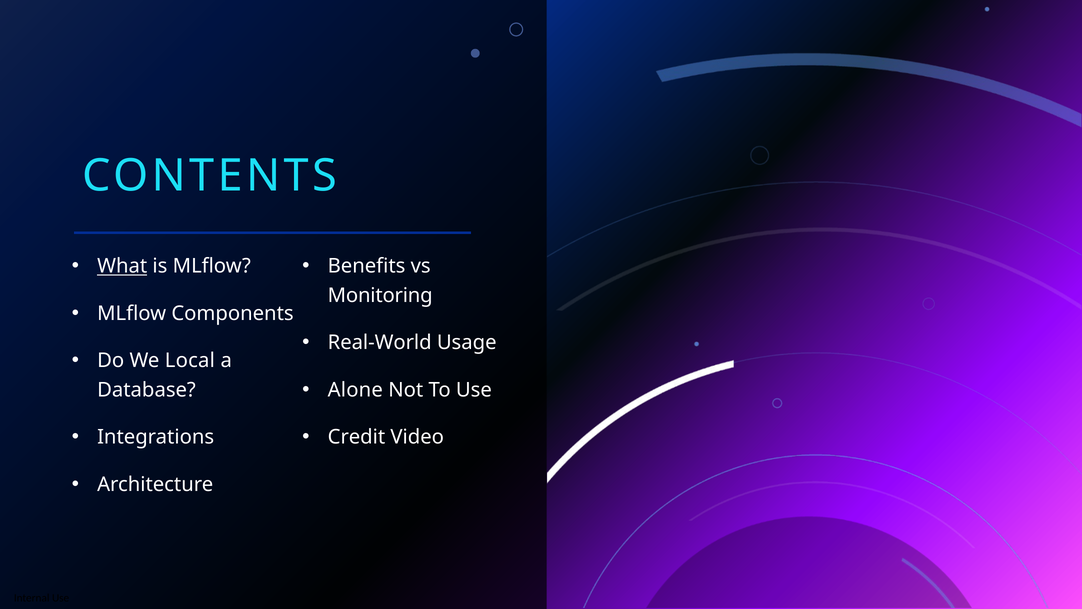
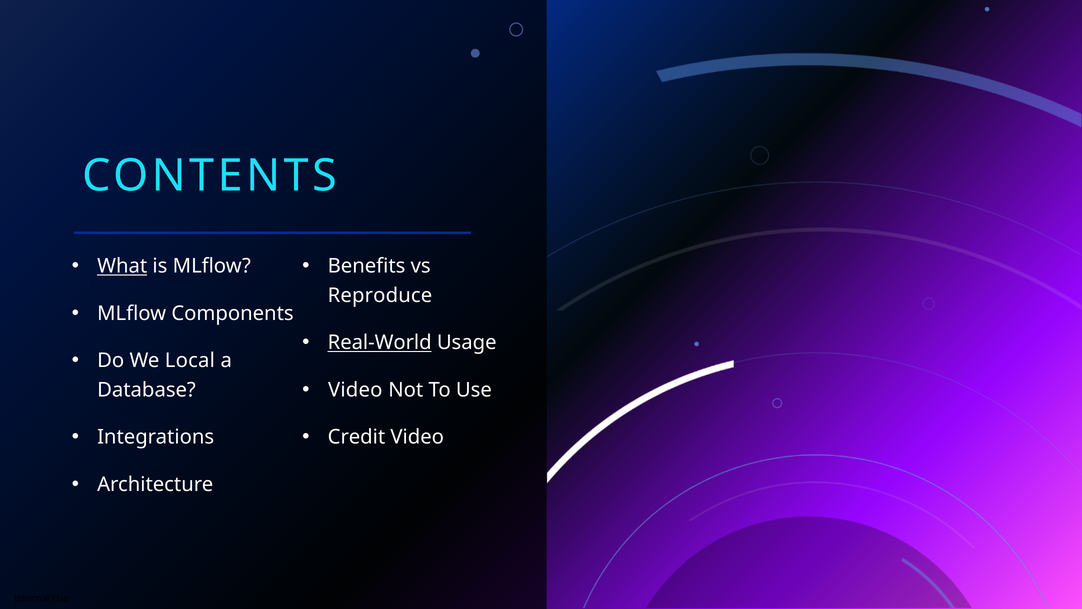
Monitoring: Monitoring -> Reproduce
Real-World underline: none -> present
Alone at (355, 390): Alone -> Video
